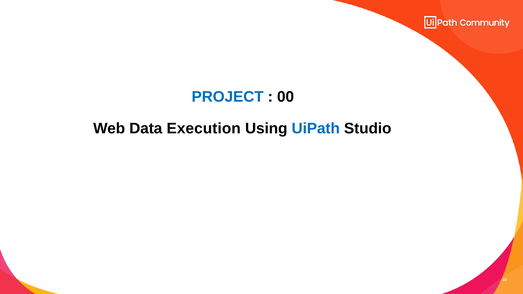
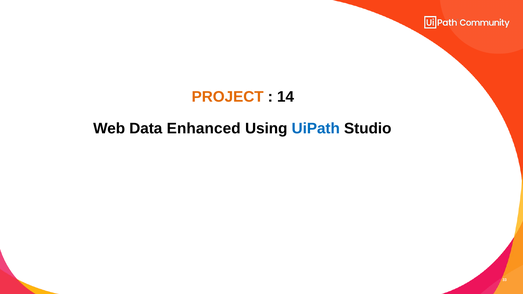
PROJECT colour: blue -> orange
00: 00 -> 14
Execution: Execution -> Enhanced
